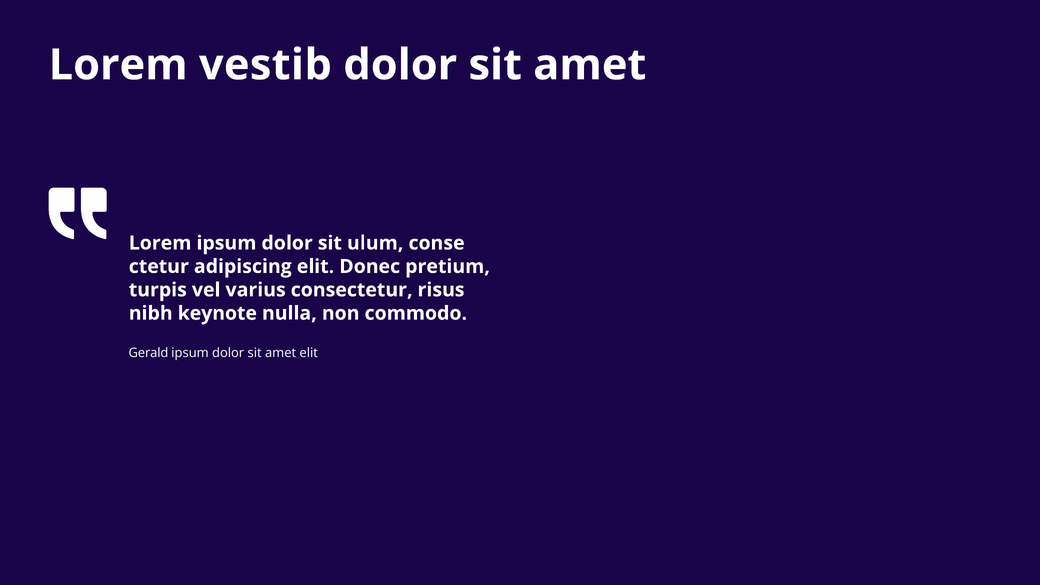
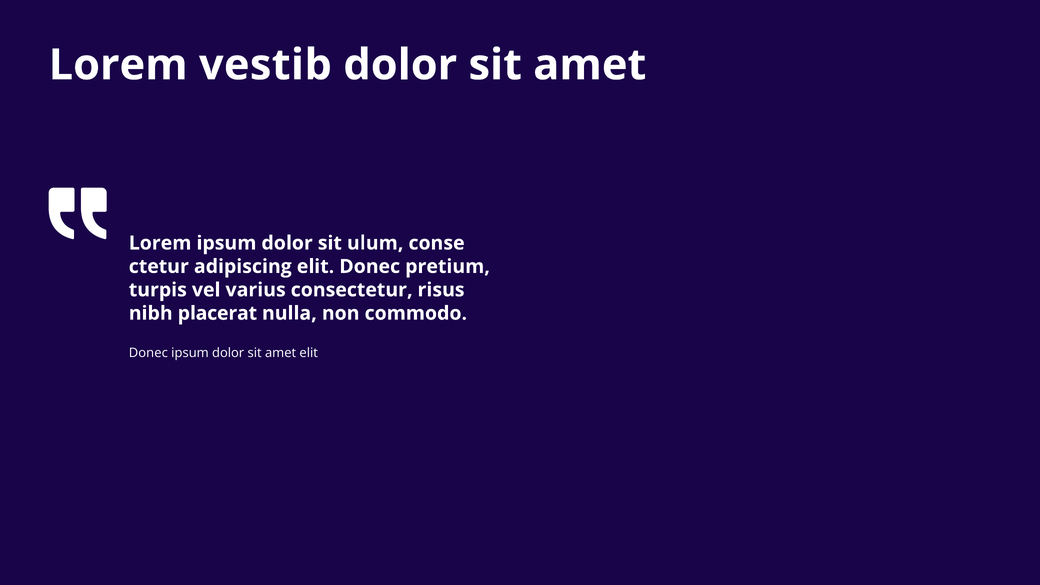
keynote: keynote -> placerat
Gerald at (148, 353): Gerald -> Donec
